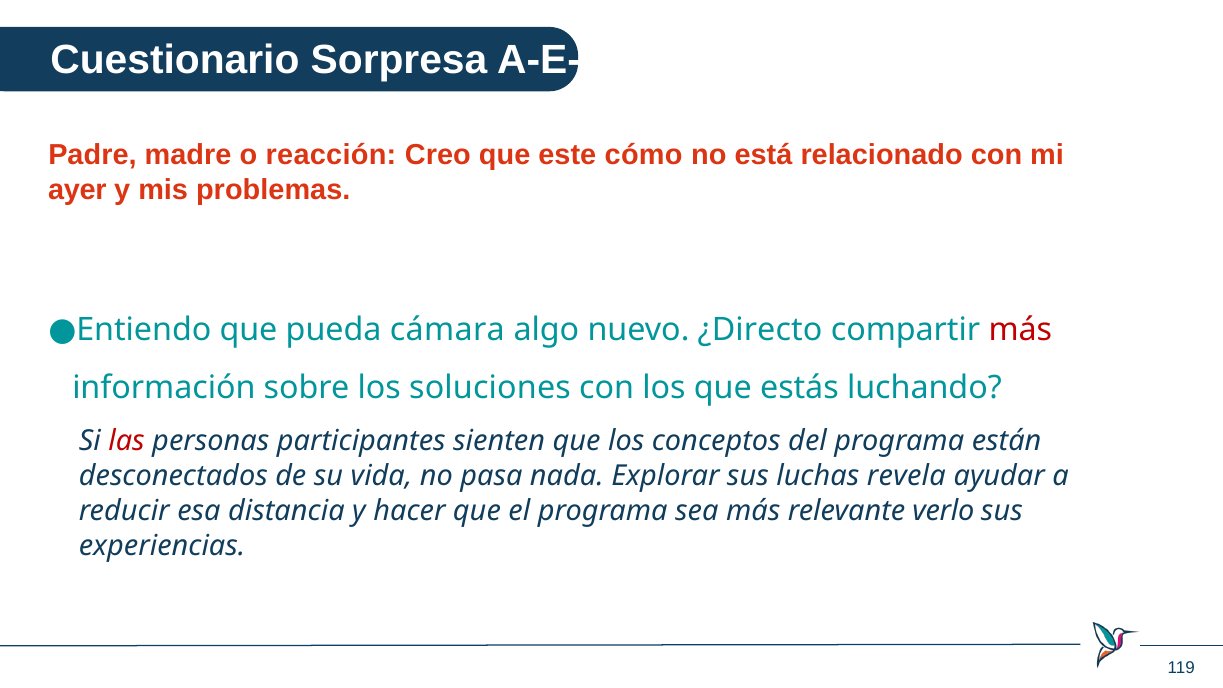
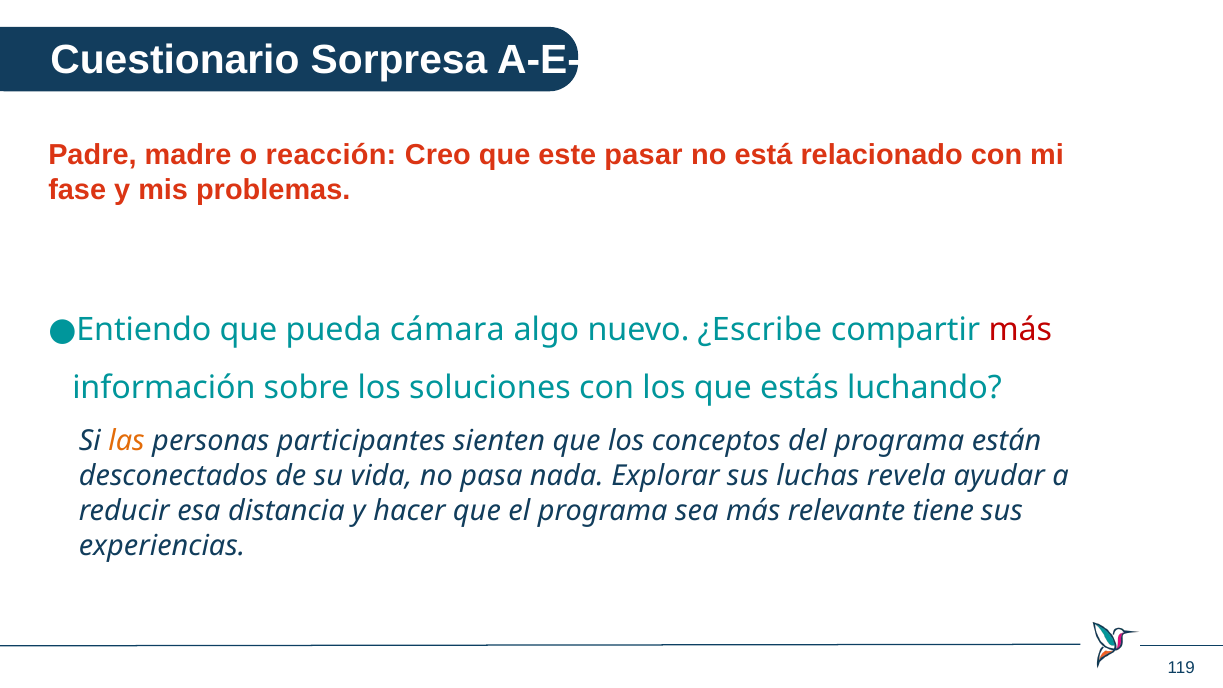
cómo: cómo -> pasar
ayer: ayer -> fase
¿Directo: ¿Directo -> ¿Escribe
las colour: red -> orange
verlo: verlo -> tiene
